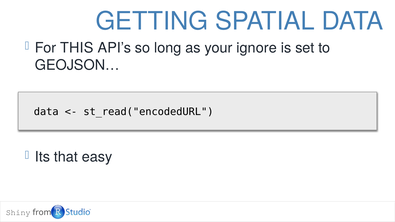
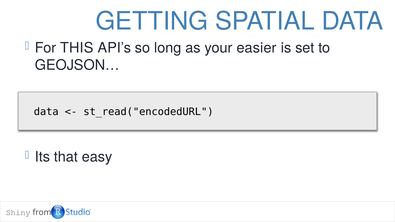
ignore: ignore -> easier
